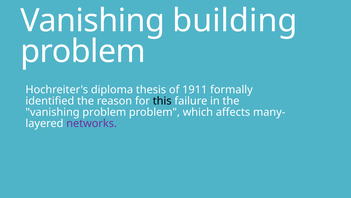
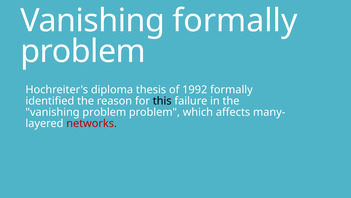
Vanishing building: building -> formally
1911: 1911 -> 1992
networks colour: purple -> red
